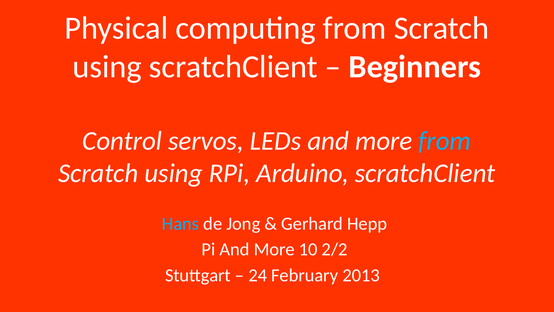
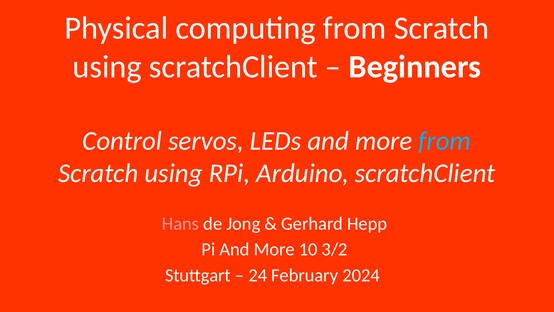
Hans colour: light blue -> pink
2/2: 2/2 -> 3/2
2013: 2013 -> 2024
